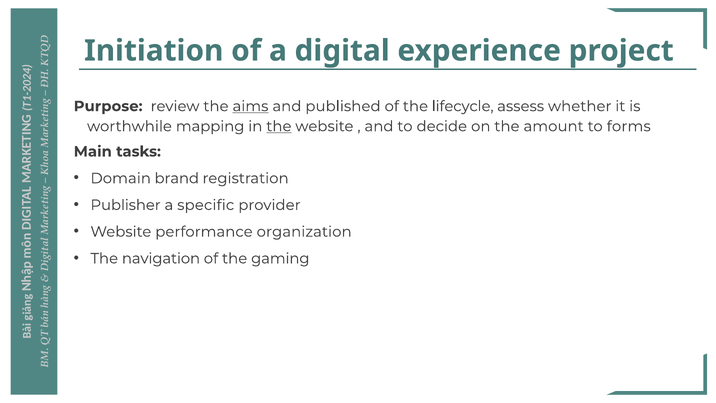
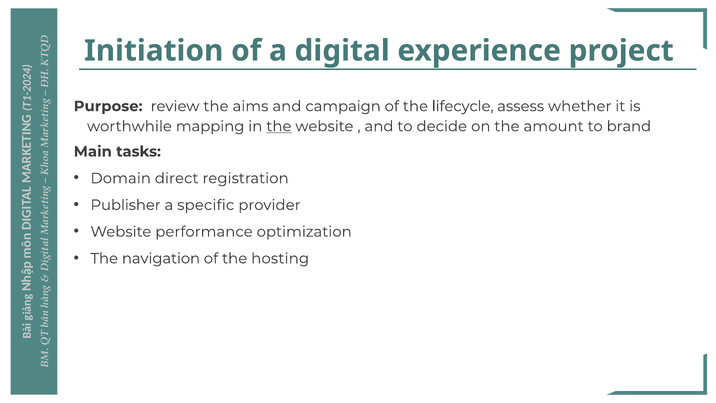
aims underline: present -> none
published: published -> campaign
forms: forms -> brand
brand: brand -> direct
organization: organization -> optimization
gaming: gaming -> hosting
